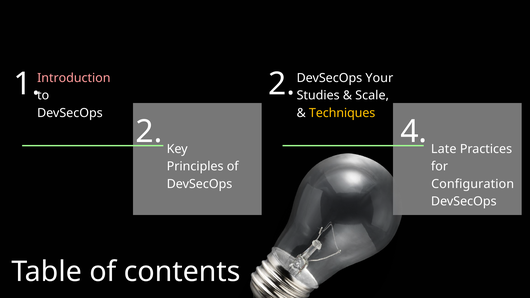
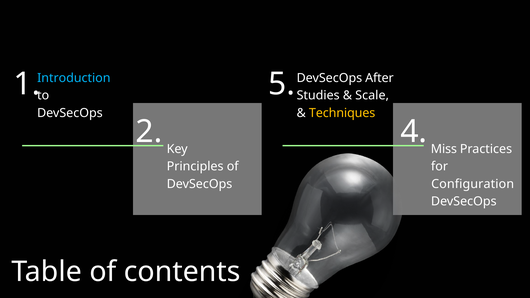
Introduction colour: pink -> light blue
Your: Your -> After
1 2: 2 -> 5
Late: Late -> Miss
